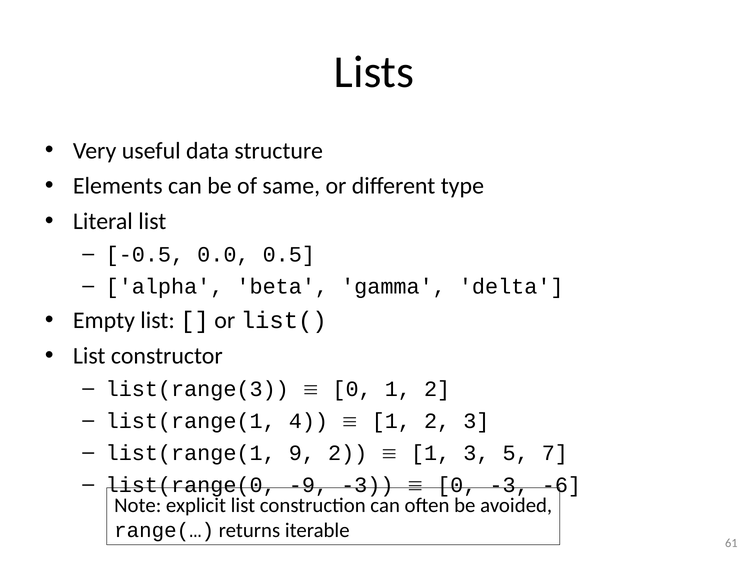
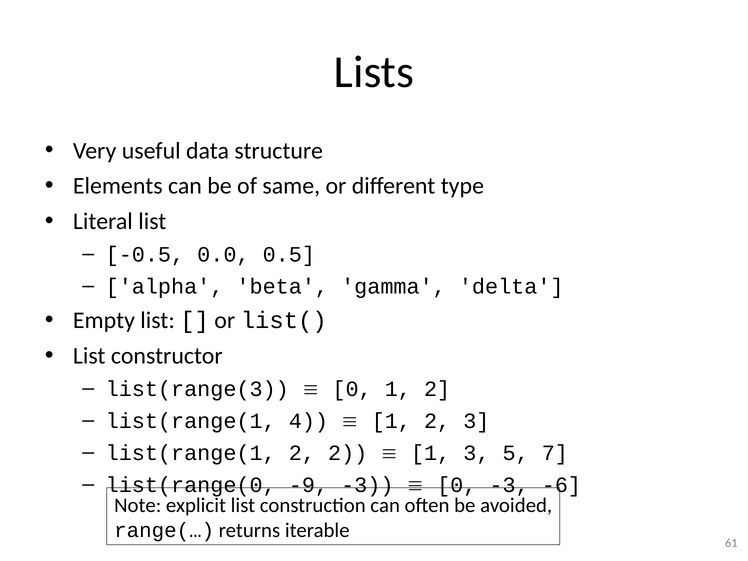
list(range(1 9: 9 -> 2
